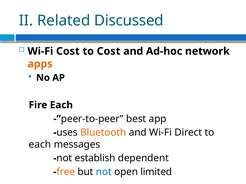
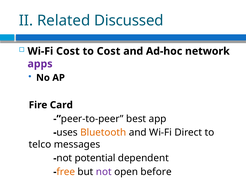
apps colour: orange -> purple
Fire Each: Each -> Card
each at (40, 145): each -> telco
establish: establish -> potential
not at (104, 172) colour: blue -> purple
limited: limited -> before
